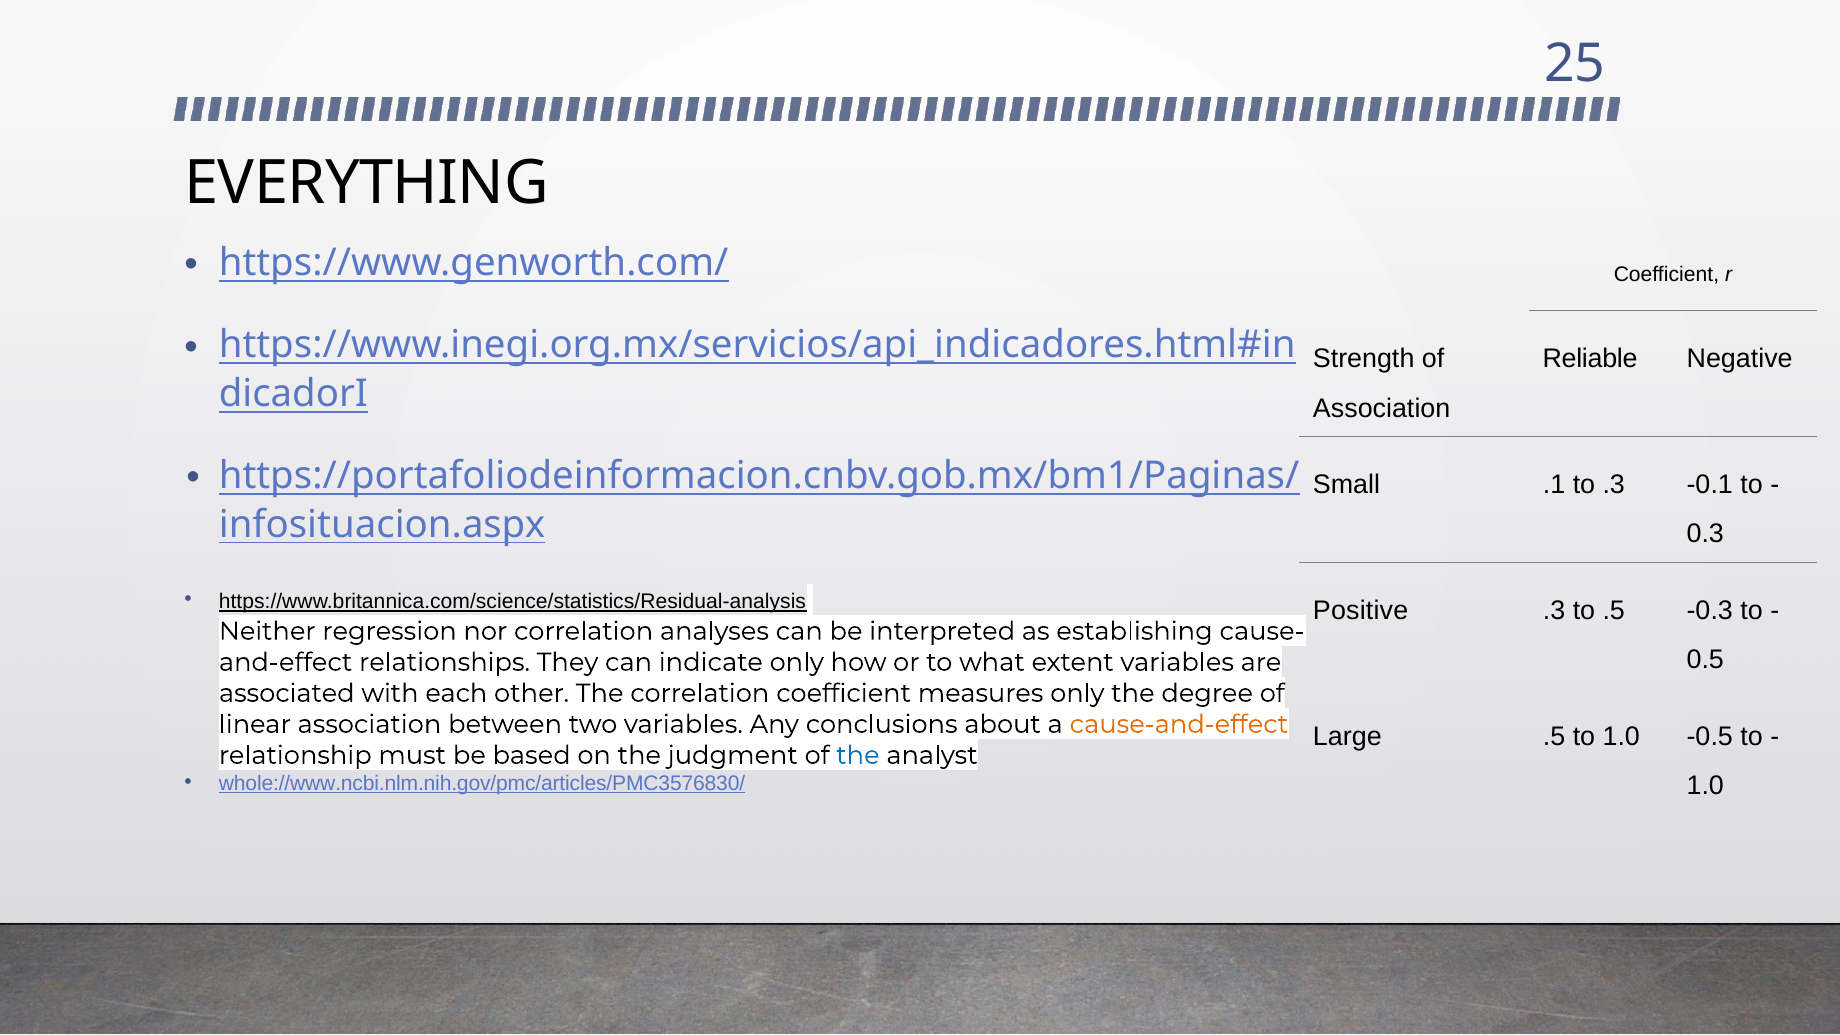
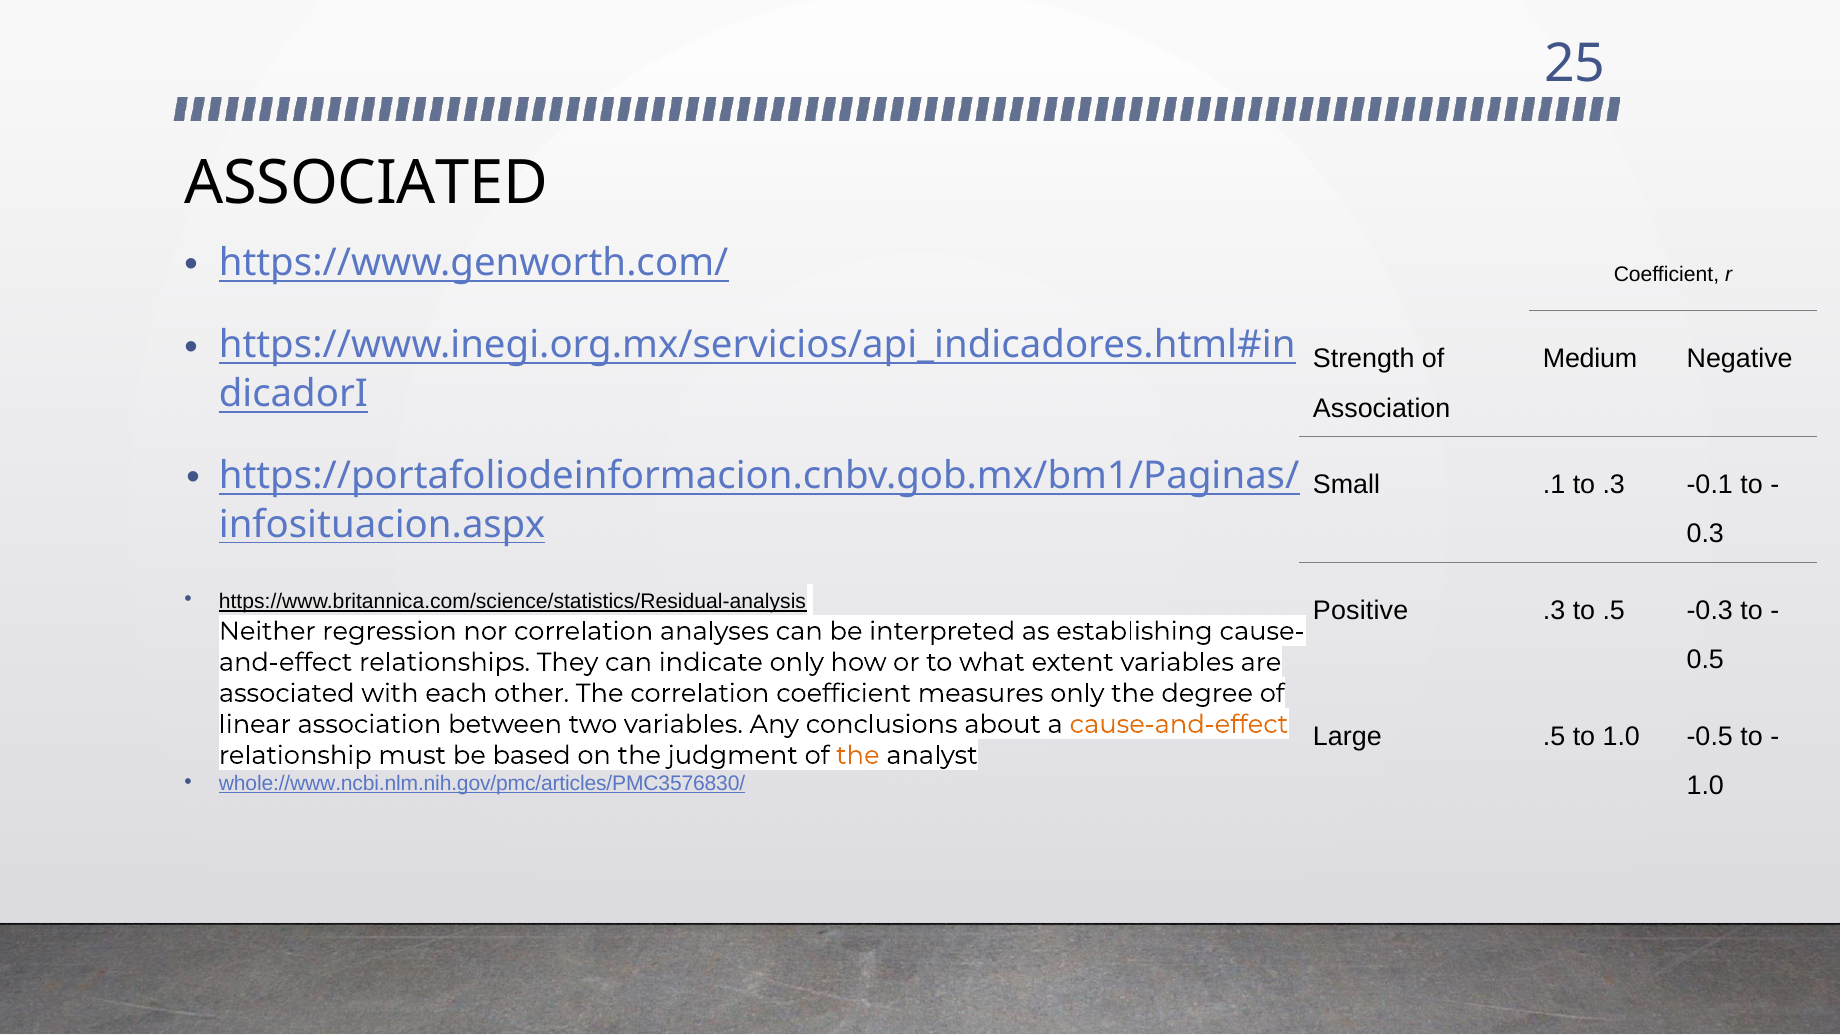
EVERYTHING at (367, 184): EVERYTHING -> ASSOCIATED
Reliable: Reliable -> Medium
the at (858, 755) colour: blue -> orange
